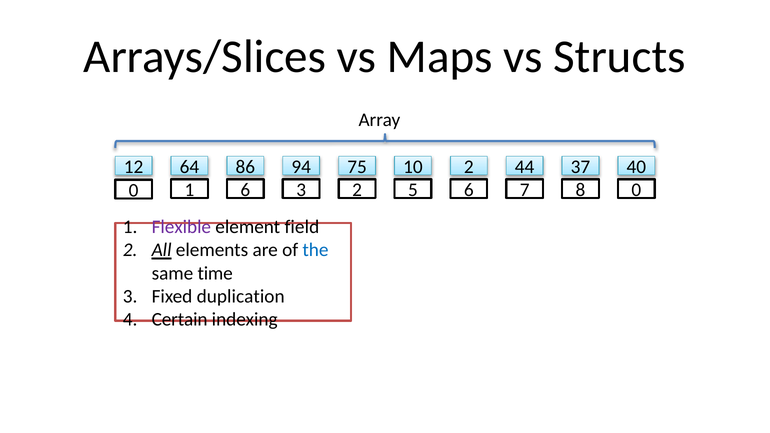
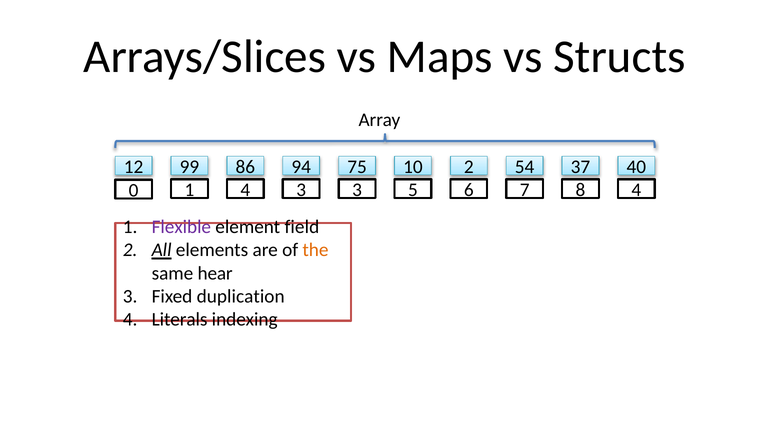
64: 64 -> 99
44: 44 -> 54
1 6: 6 -> 4
3 2: 2 -> 3
8 0: 0 -> 4
the colour: blue -> orange
time: time -> hear
Certain: Certain -> Literals
